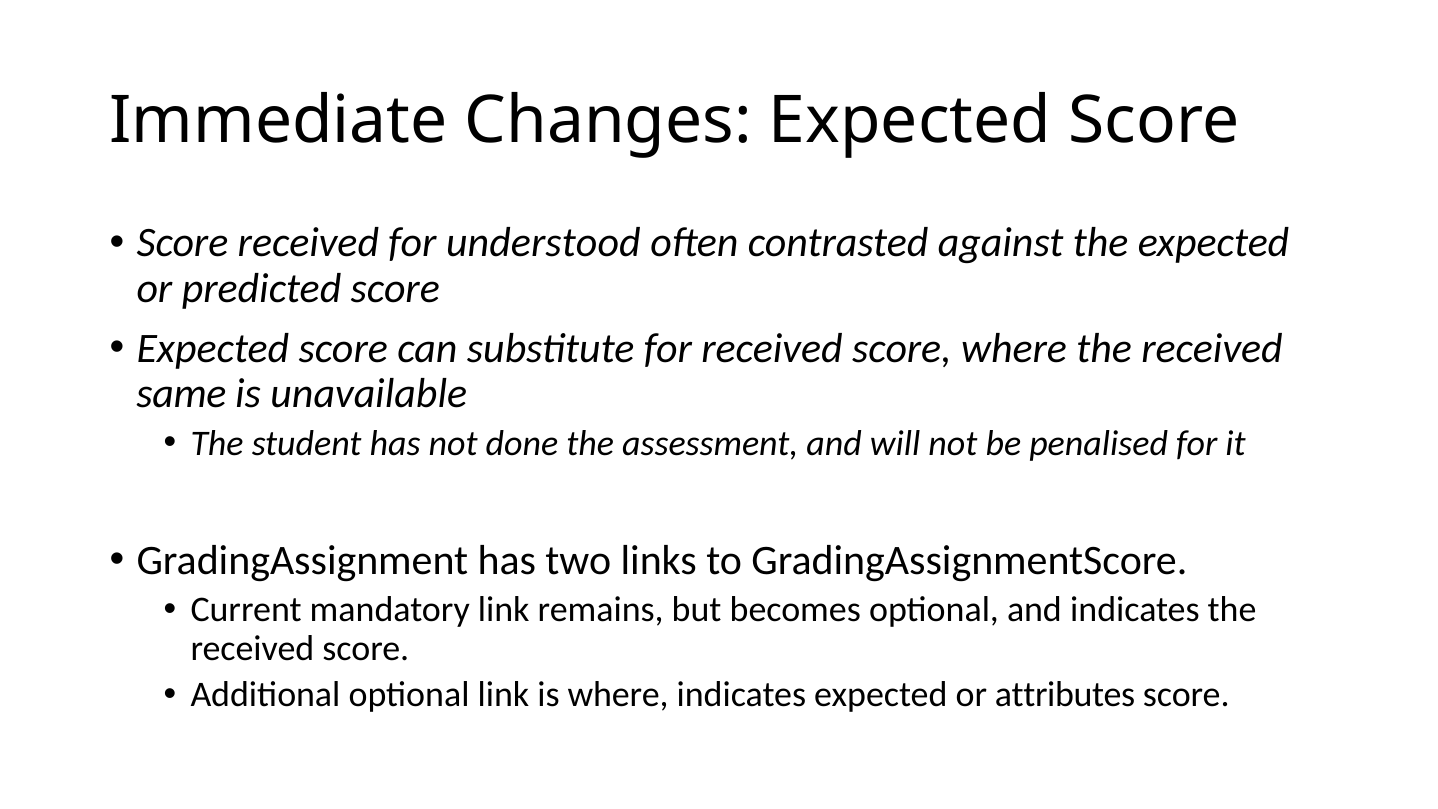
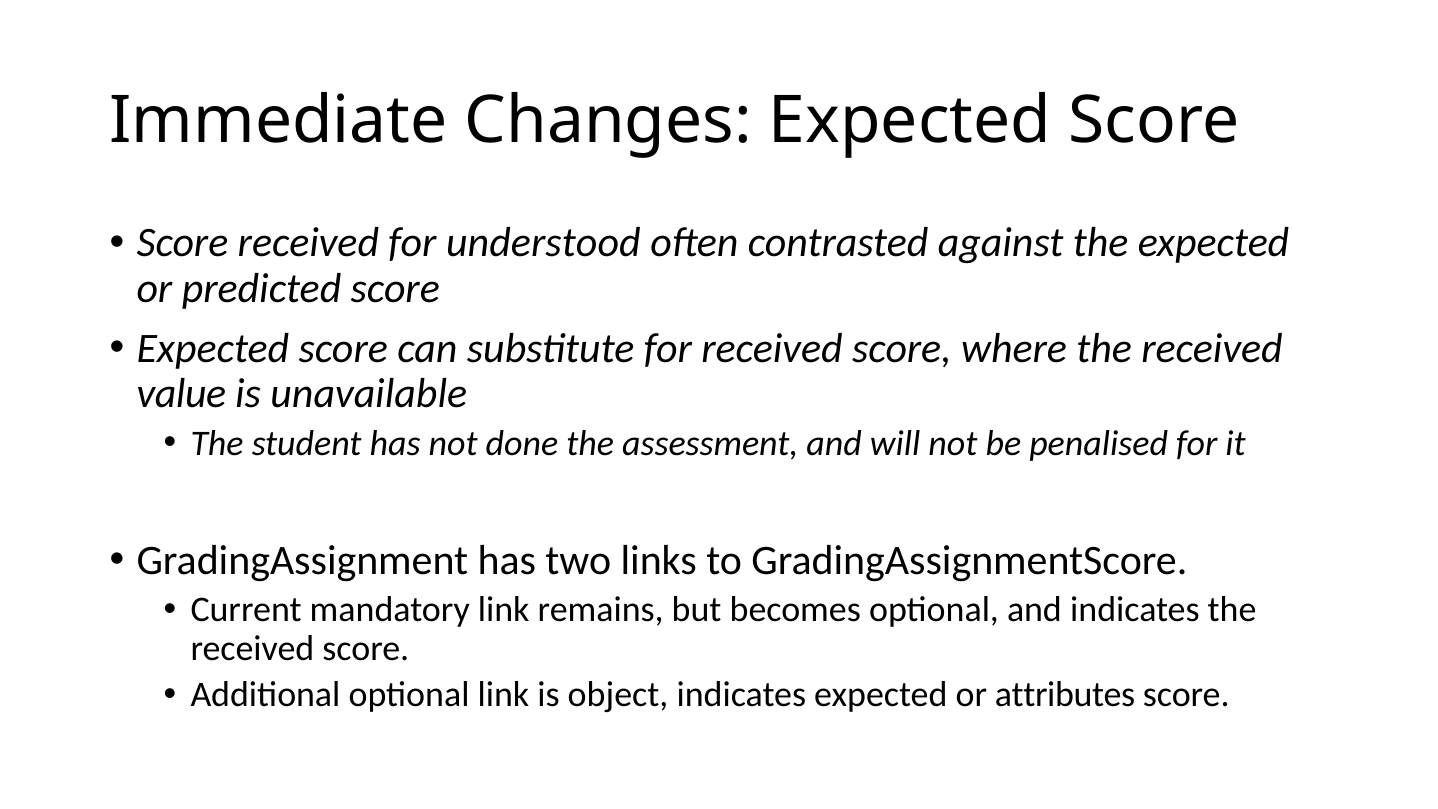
same: same -> value
is where: where -> object
